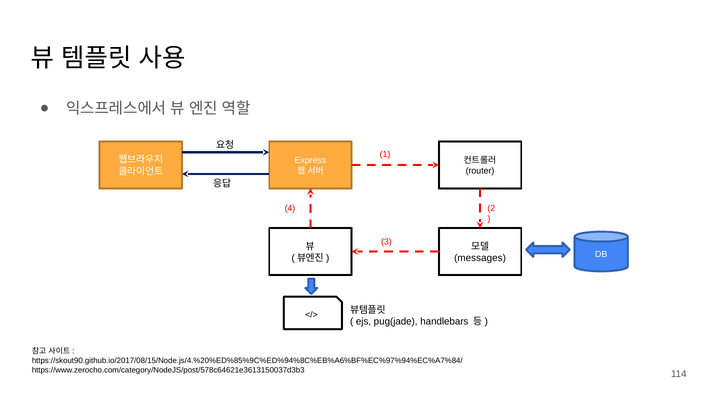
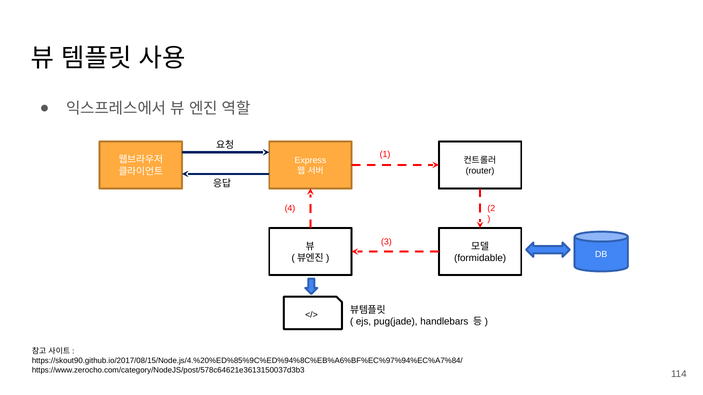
messages: messages -> formidable
